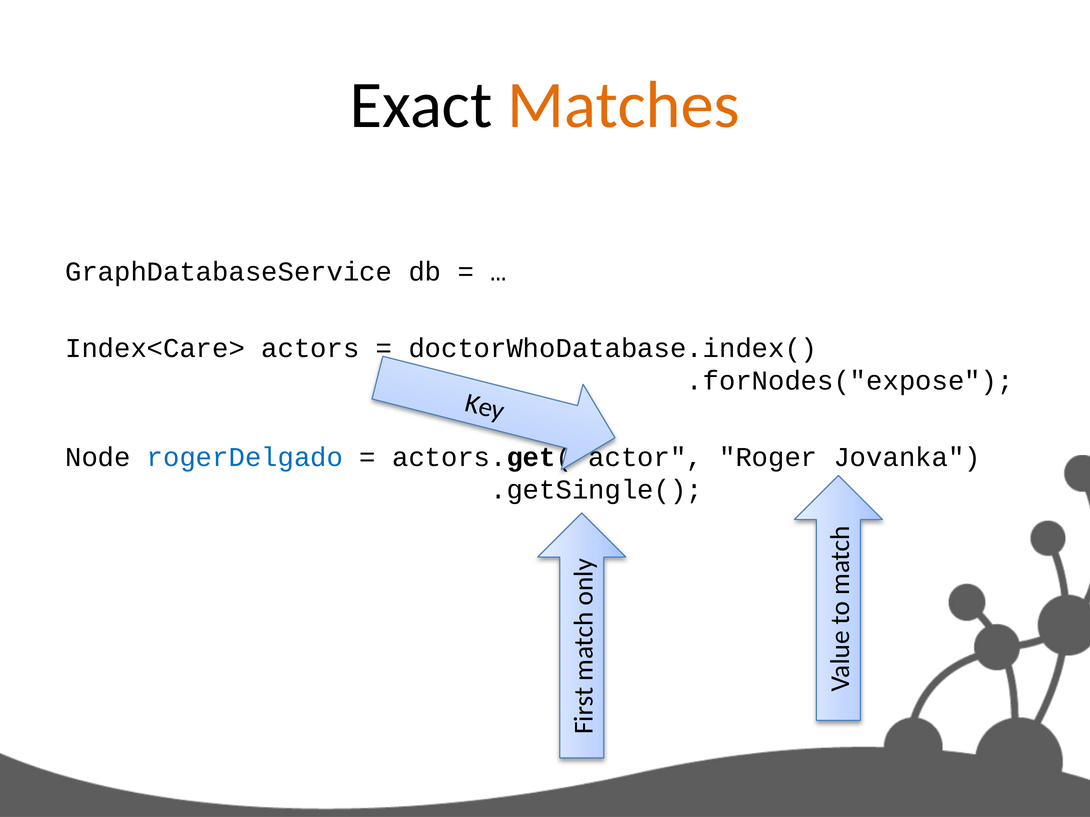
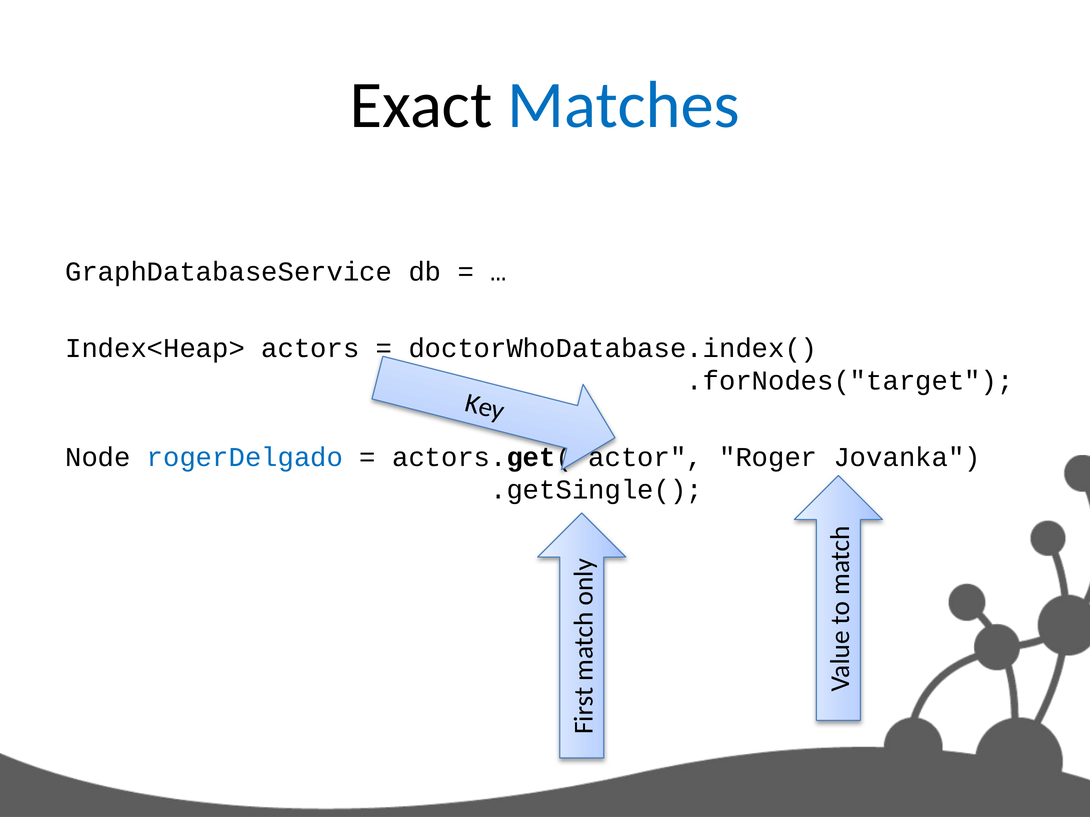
Matches colour: orange -> blue
Index<Care>: Index<Care> -> Index<Heap>
.forNodes("expose: .forNodes("expose -> .forNodes("target
